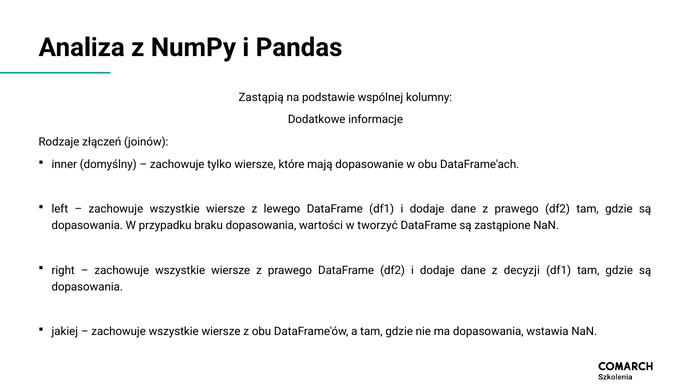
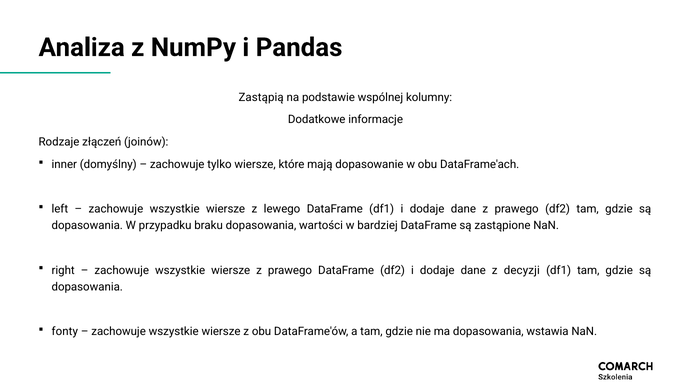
tworzyć: tworzyć -> bardziej
jakiej: jakiej -> fonty
